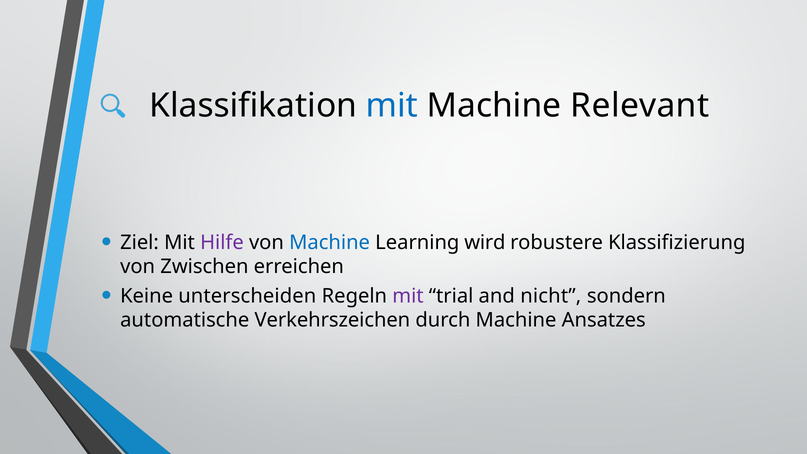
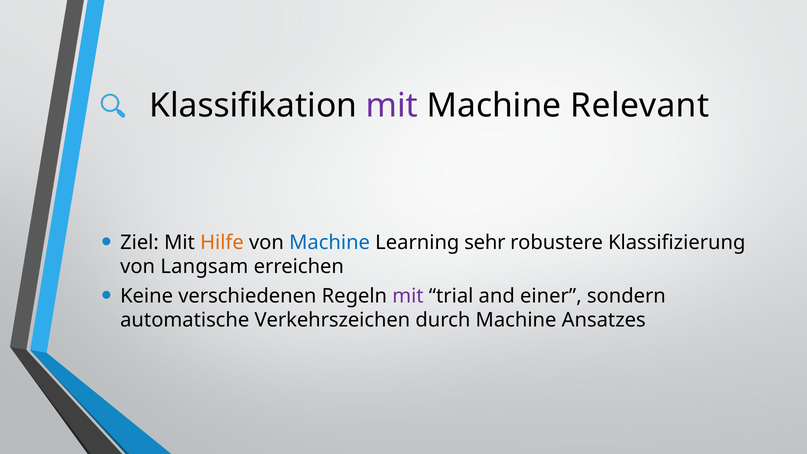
mit at (392, 106) colour: blue -> purple
Hilfe colour: purple -> orange
wird: wird -> sehr
Zwischen: Zwischen -> Langsam
unterscheiden: unterscheiden -> verschiedenen
nicht: nicht -> einer
